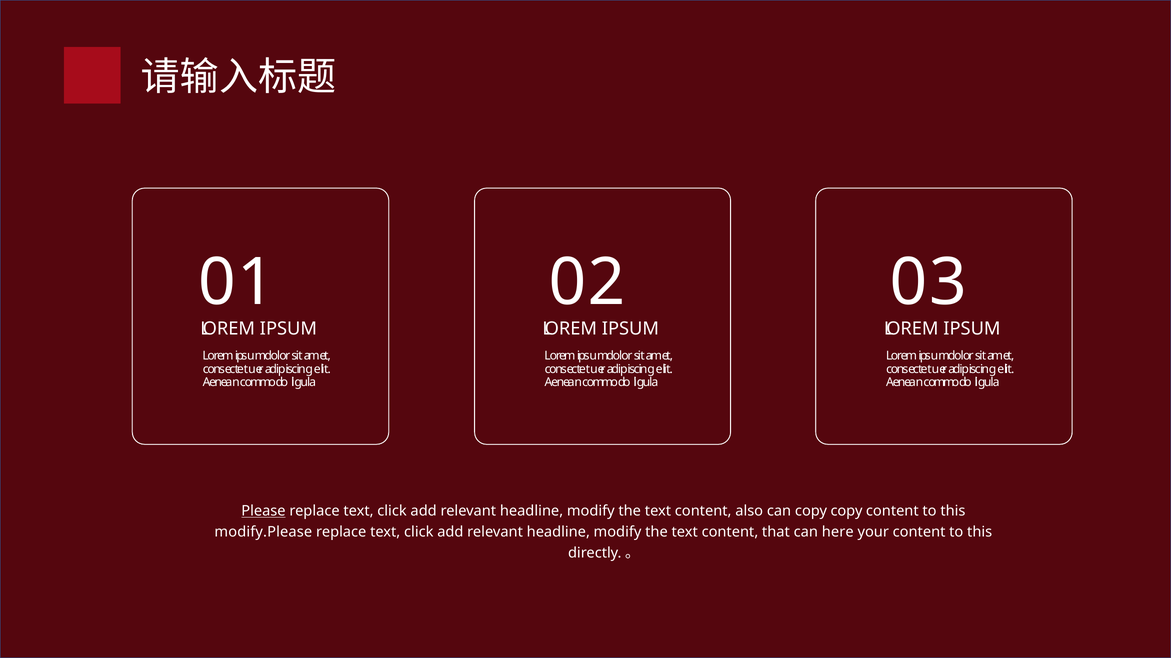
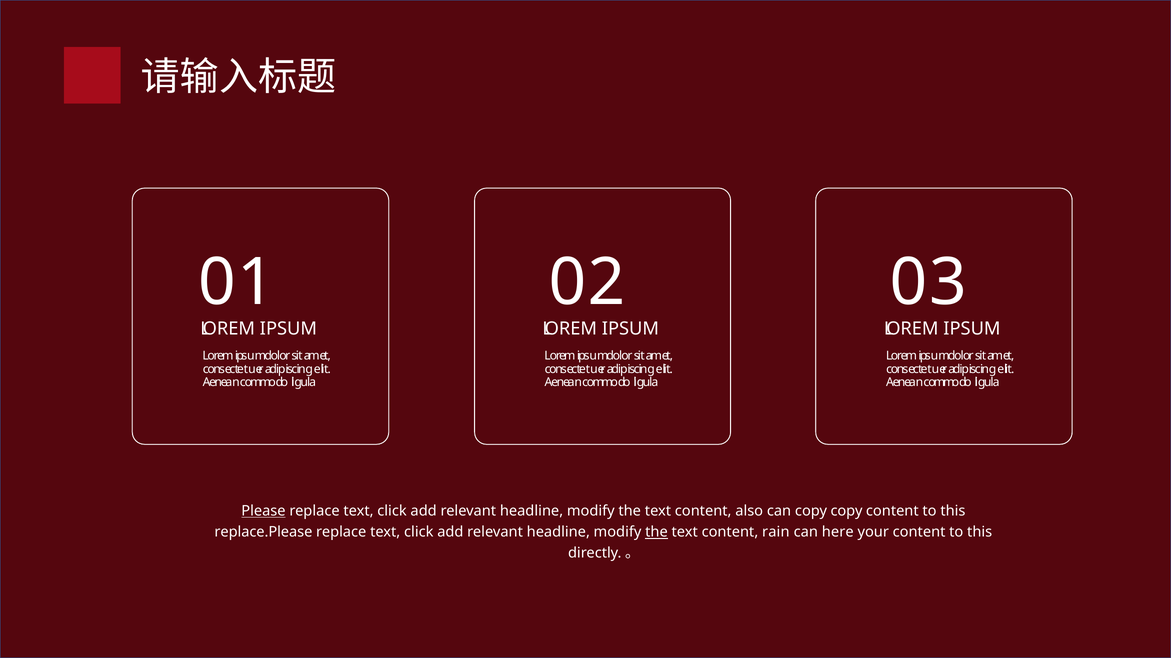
modify.Please: modify.Please -> replace.Please
the at (656, 533) underline: none -> present
that: that -> rain
